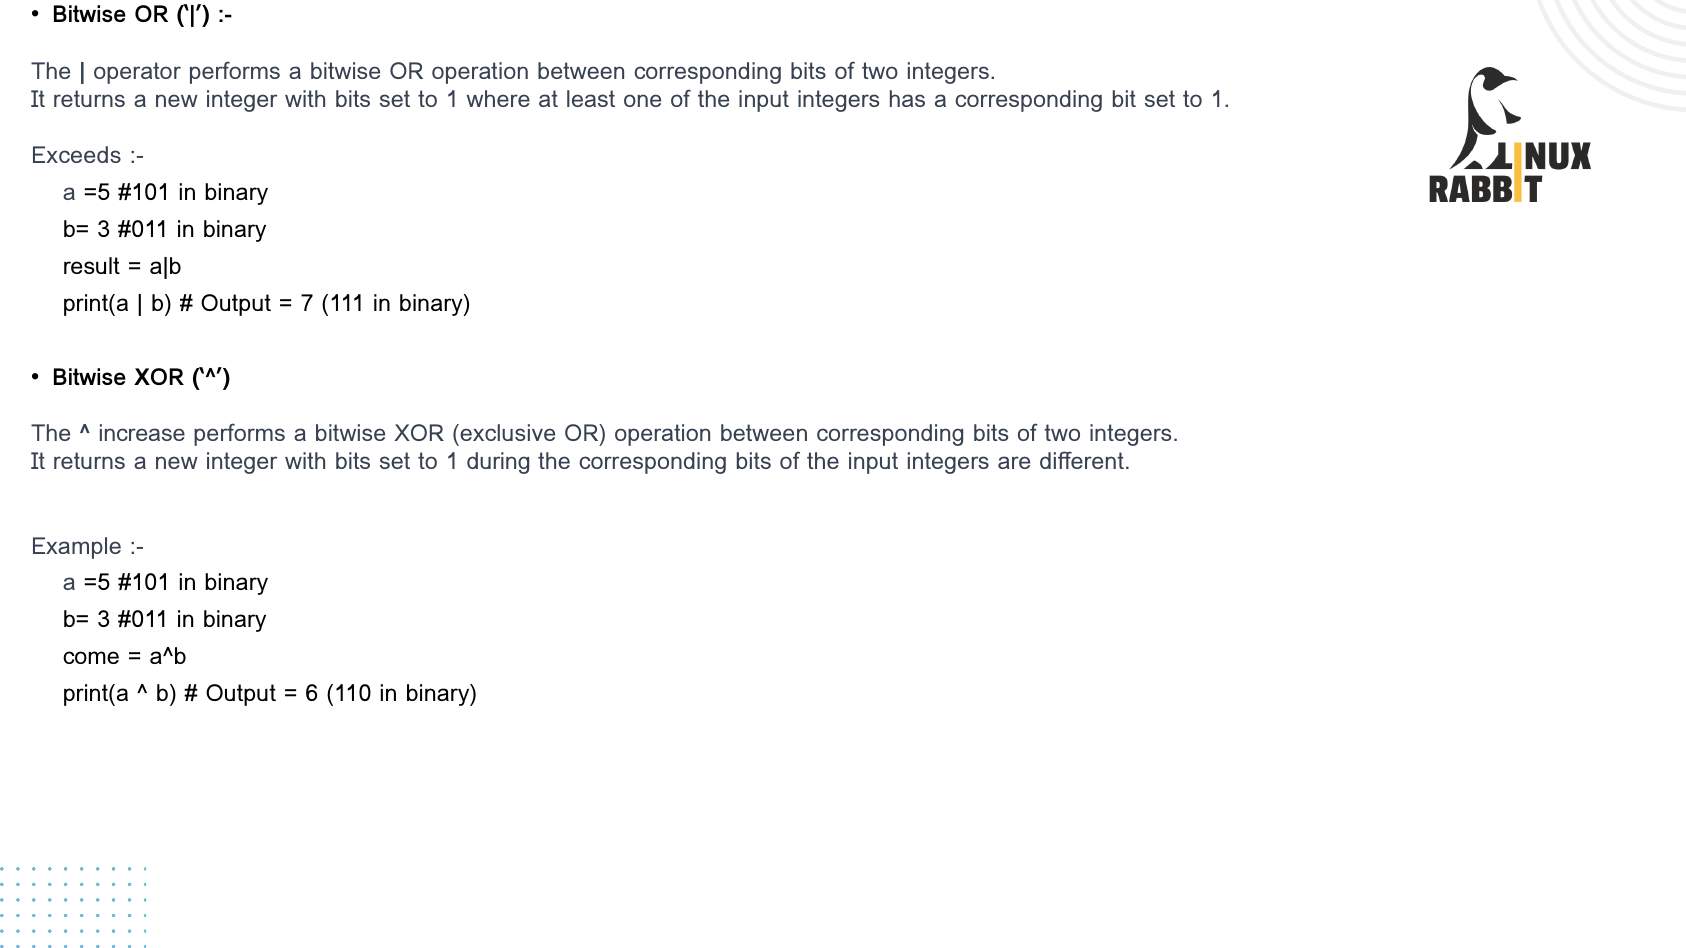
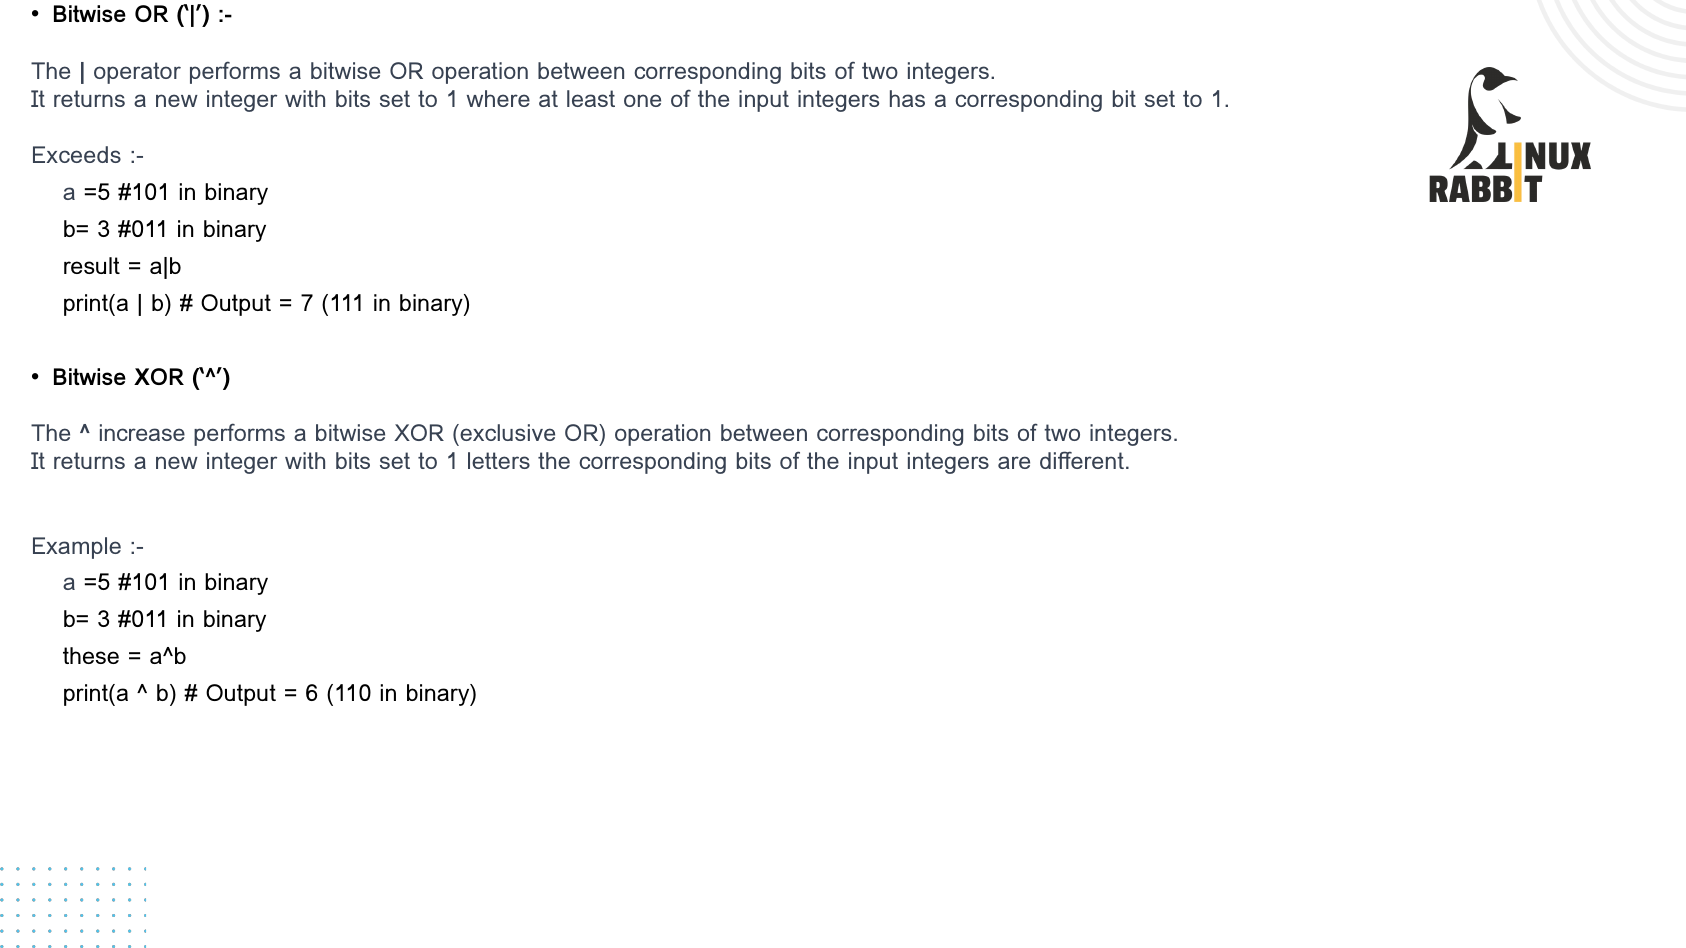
during: during -> letters
come: come -> these
